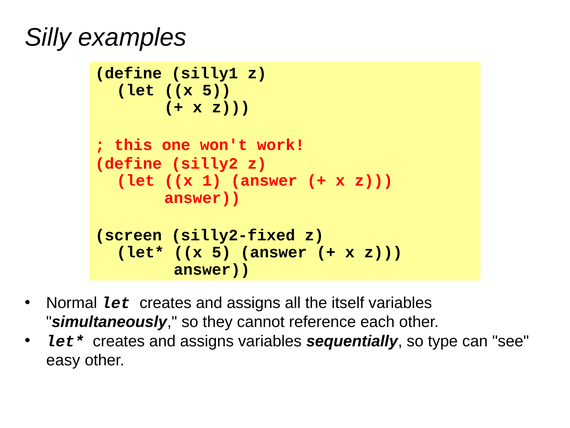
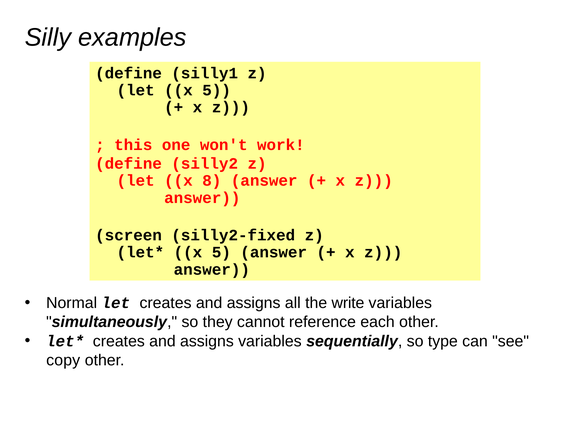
1: 1 -> 8
itself: itself -> write
easy: easy -> copy
